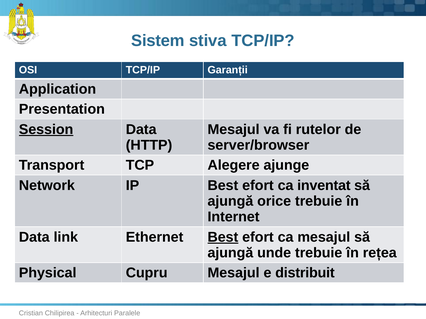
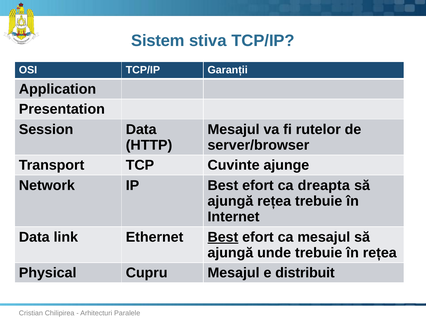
Session underline: present -> none
Alegere: Alegere -> Cuvinte
inventat: inventat -> dreapta
ajungă orice: orice -> rețea
